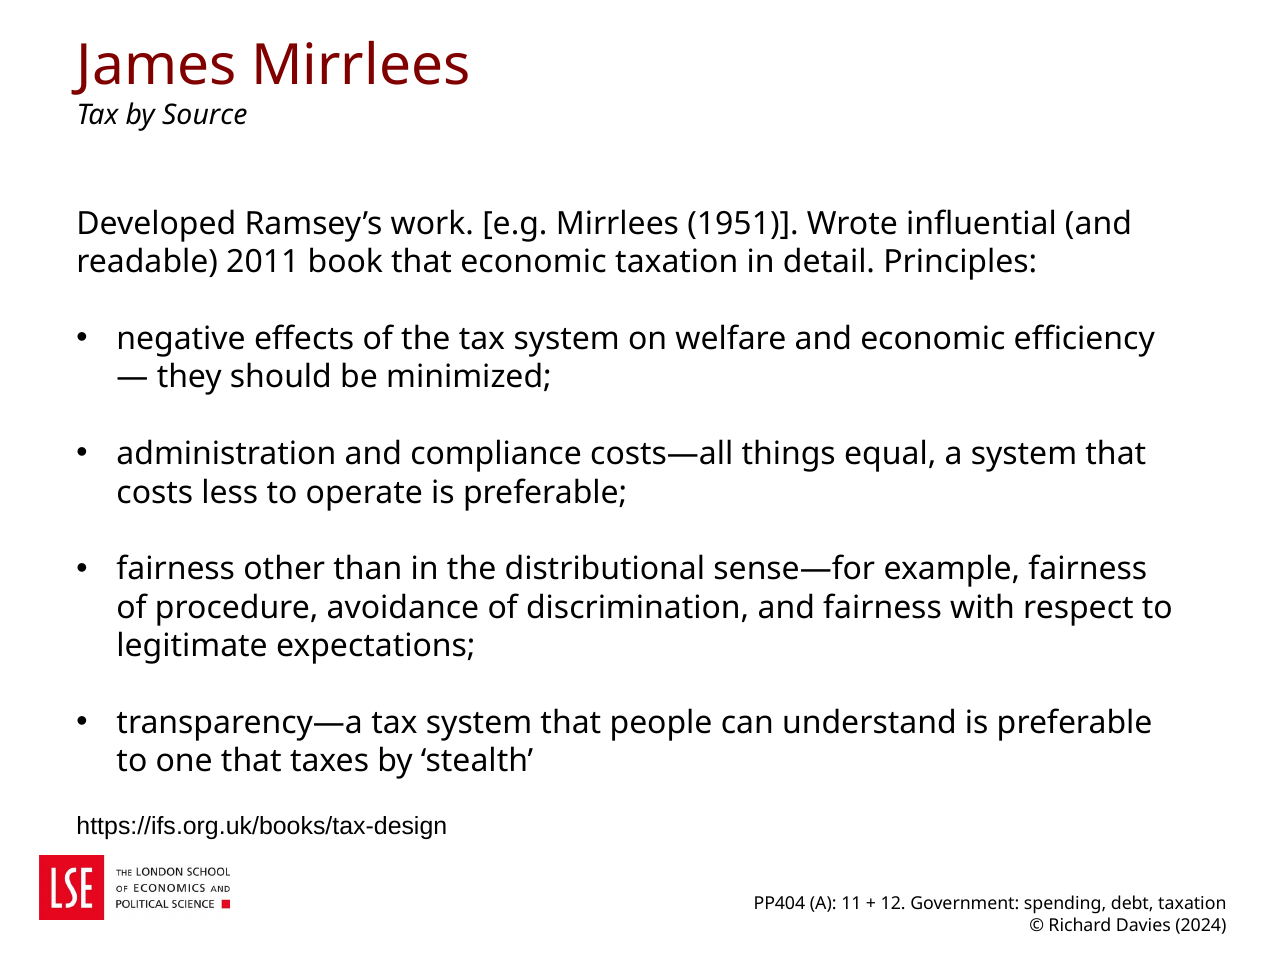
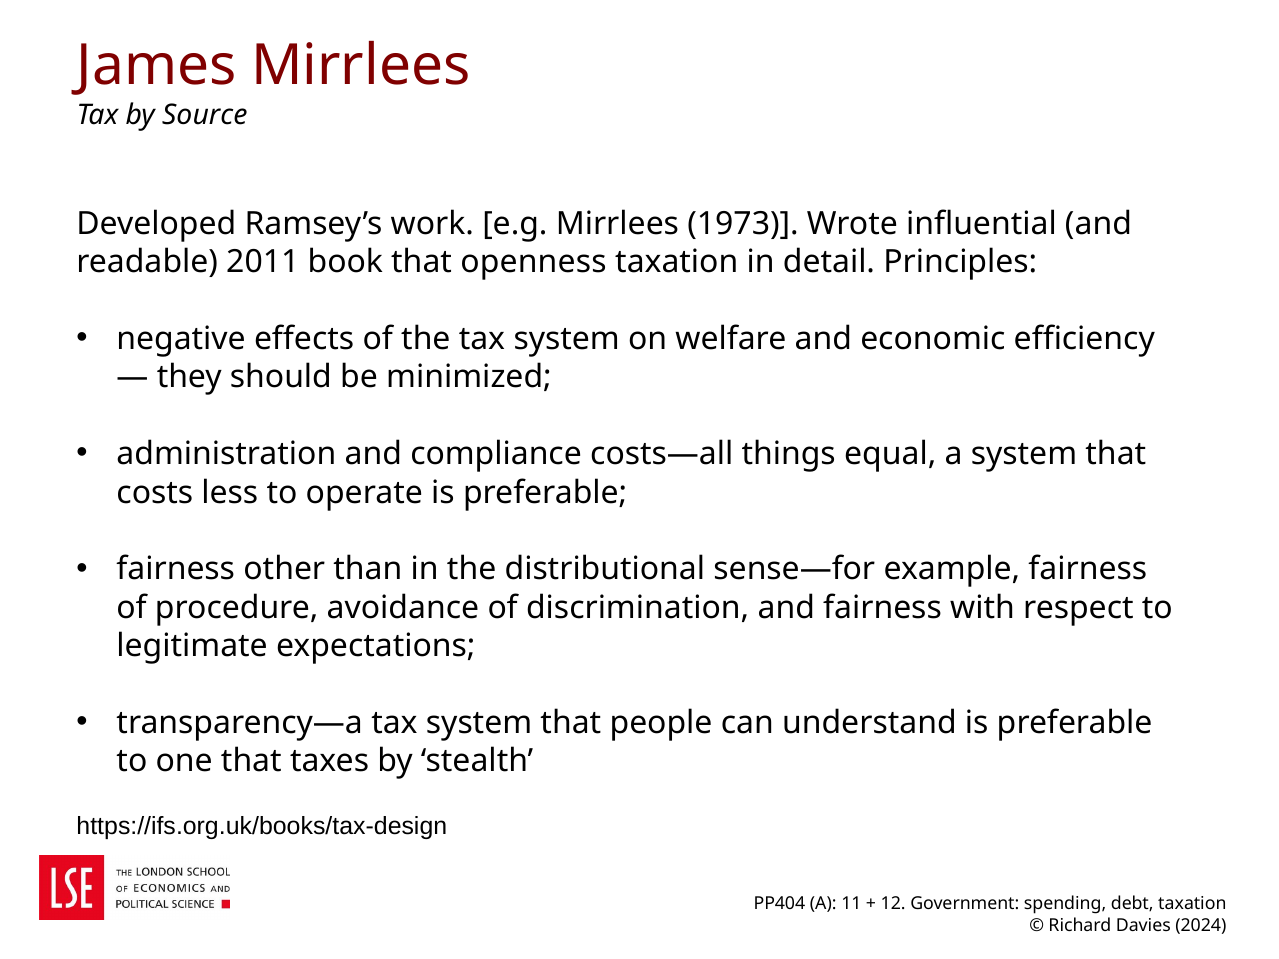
1951: 1951 -> 1973
that economic: economic -> openness
